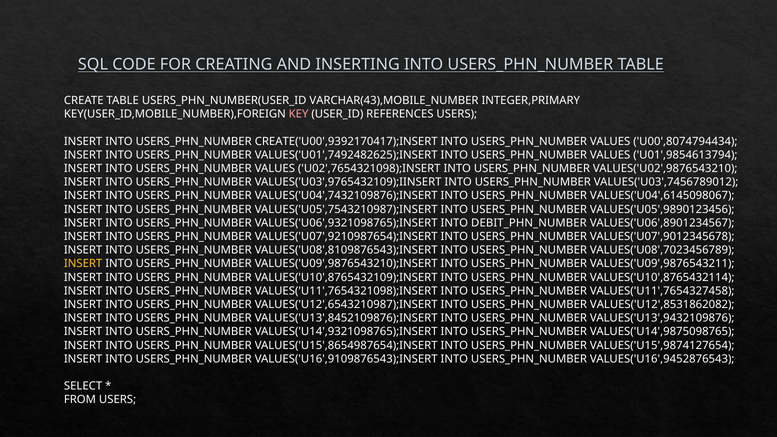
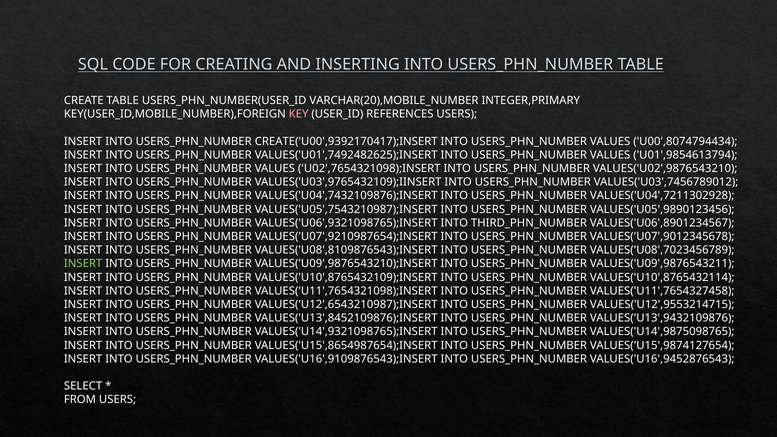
VARCHAR(43),MOBILE_NUMBER: VARCHAR(43),MOBILE_NUMBER -> VARCHAR(20),MOBILE_NUMBER
VALUES('U04',6145098067: VALUES('U04',6145098067 -> VALUES('U04',7211302928
DEBIT_PHN_NUMBER: DEBIT_PHN_NUMBER -> THIRD_PHN_NUMBER
INSERT at (83, 264) colour: yellow -> light green
VALUES('U12',8531862082: VALUES('U12',8531862082 -> VALUES('U12',9553214715
